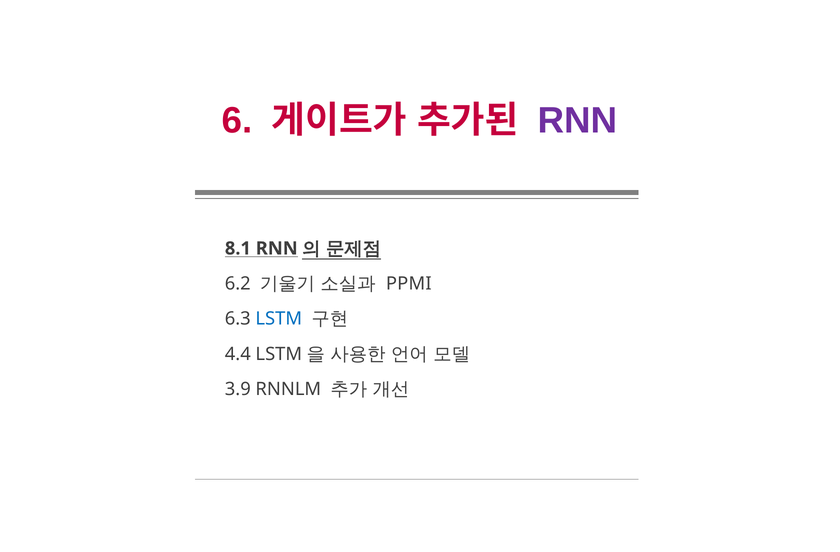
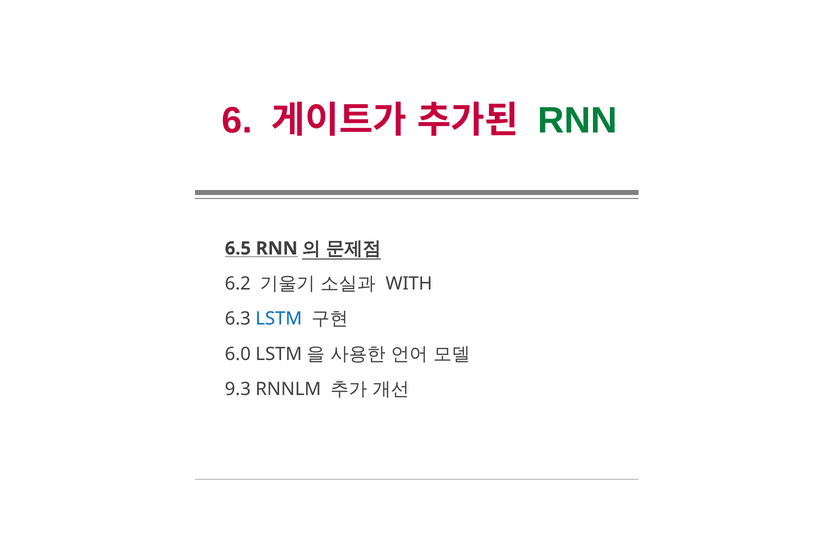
RNN at (577, 121) colour: purple -> green
8.1: 8.1 -> 6.5
PPMI: PPMI -> WITH
4.4: 4.4 -> 6.0
3.9: 3.9 -> 9.3
